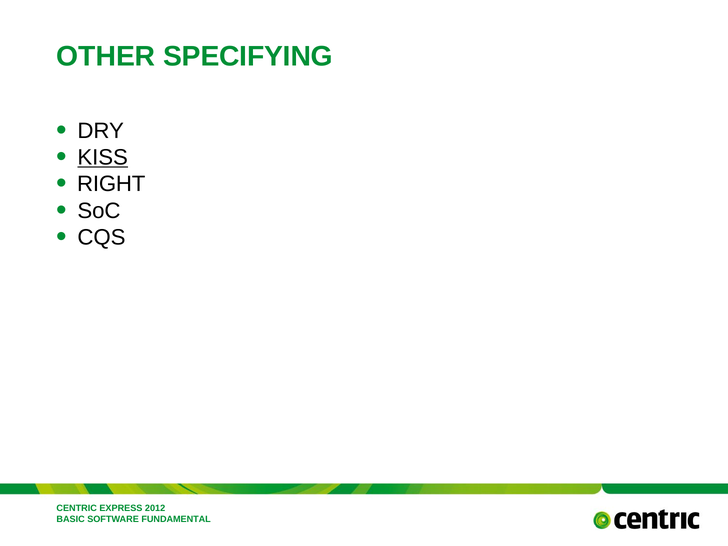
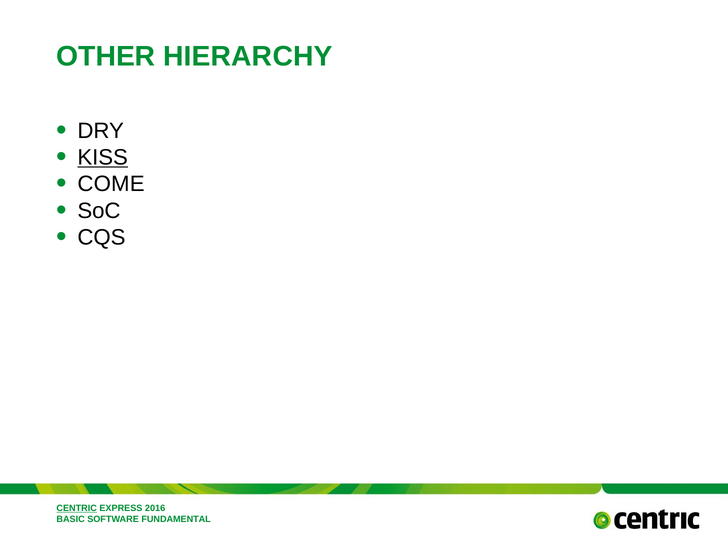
SPECIFYING: SPECIFYING -> HIERARCHY
RIGHT: RIGHT -> COME
CENTRIC underline: none -> present
2012: 2012 -> 2016
